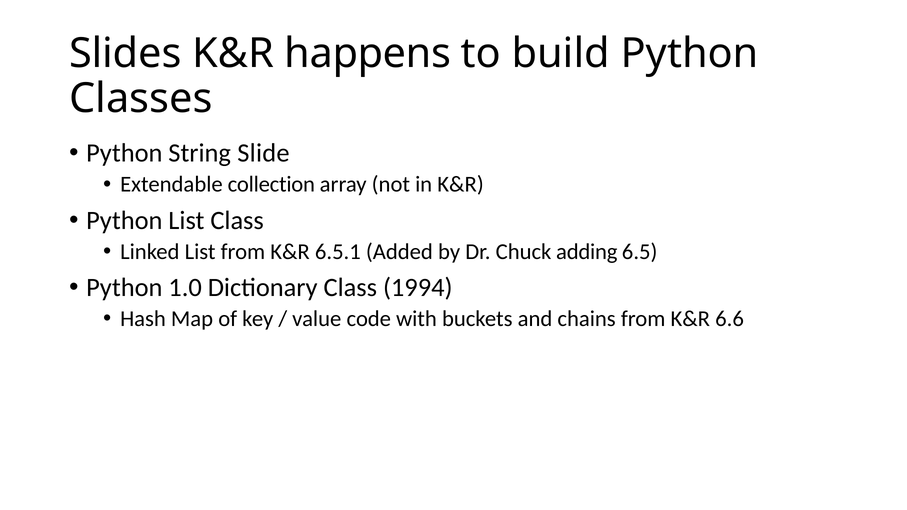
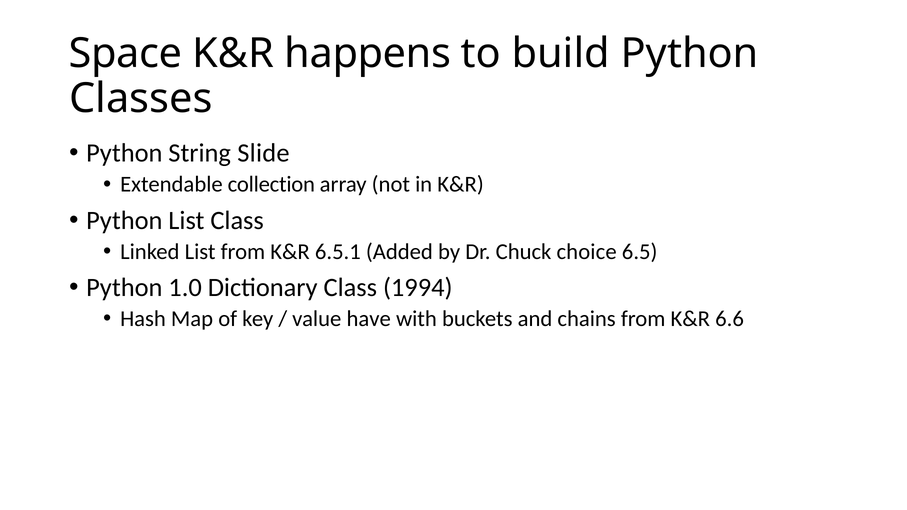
Slides: Slides -> Space
adding: adding -> choice
code: code -> have
